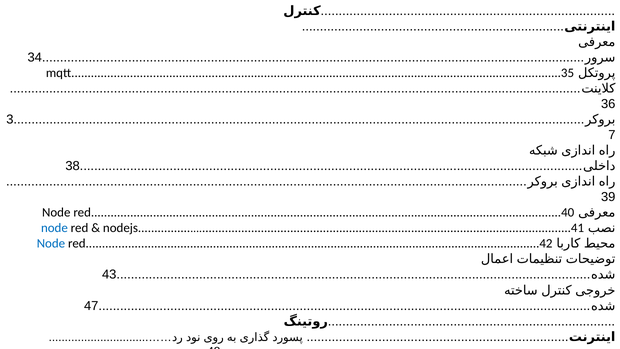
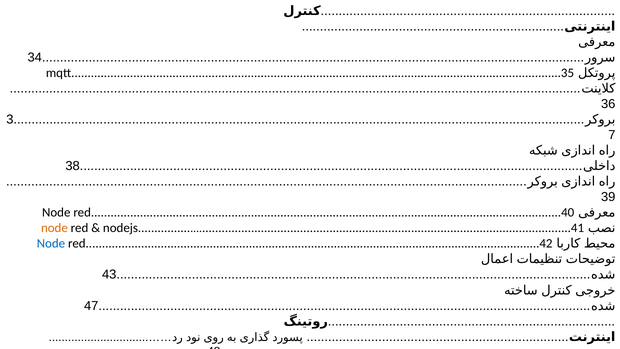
node at (54, 228) colour: blue -> orange
